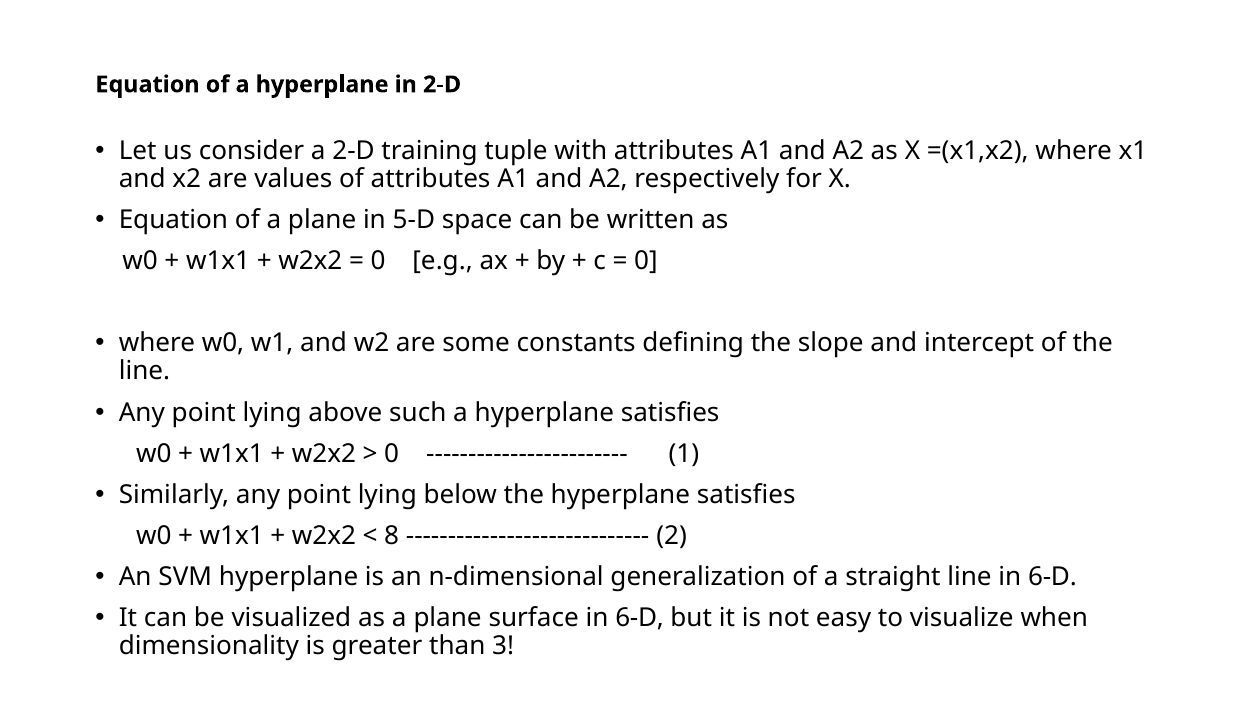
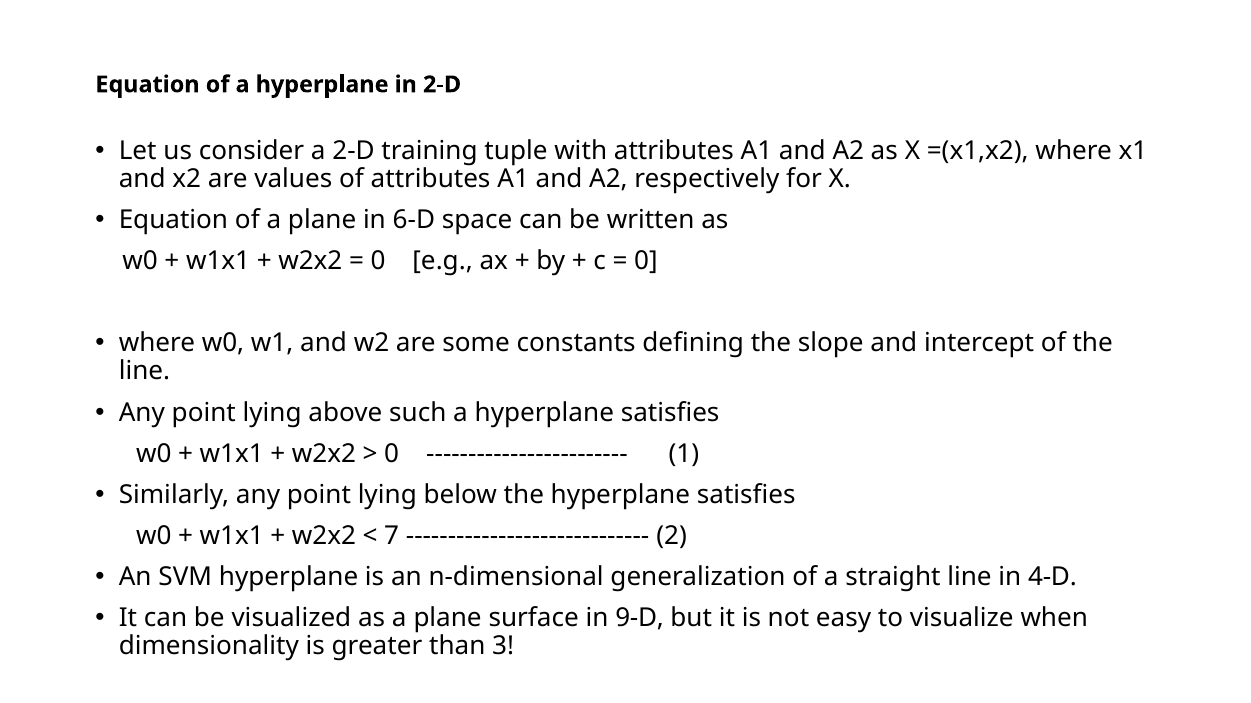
5-D: 5-D -> 6-D
8: 8 -> 7
line in 6-D: 6-D -> 4-D
surface in 6-D: 6-D -> 9-D
